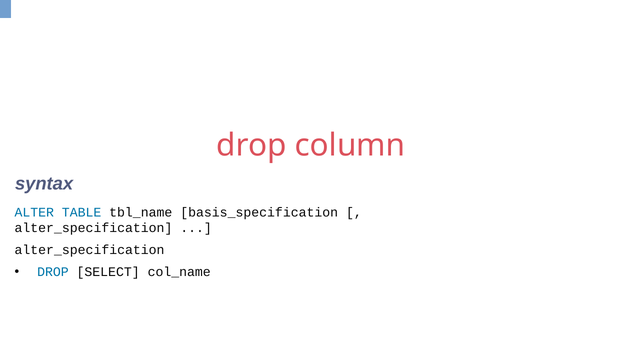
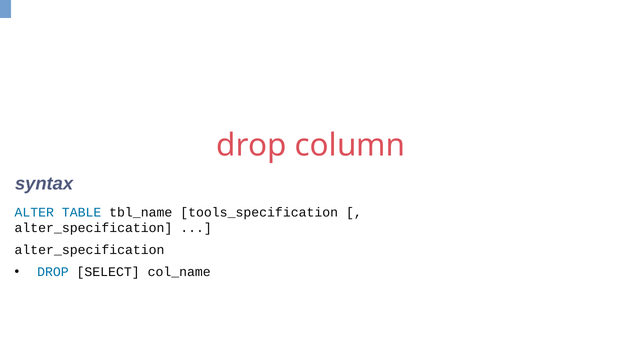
basis_specification: basis_specification -> tools_specification
